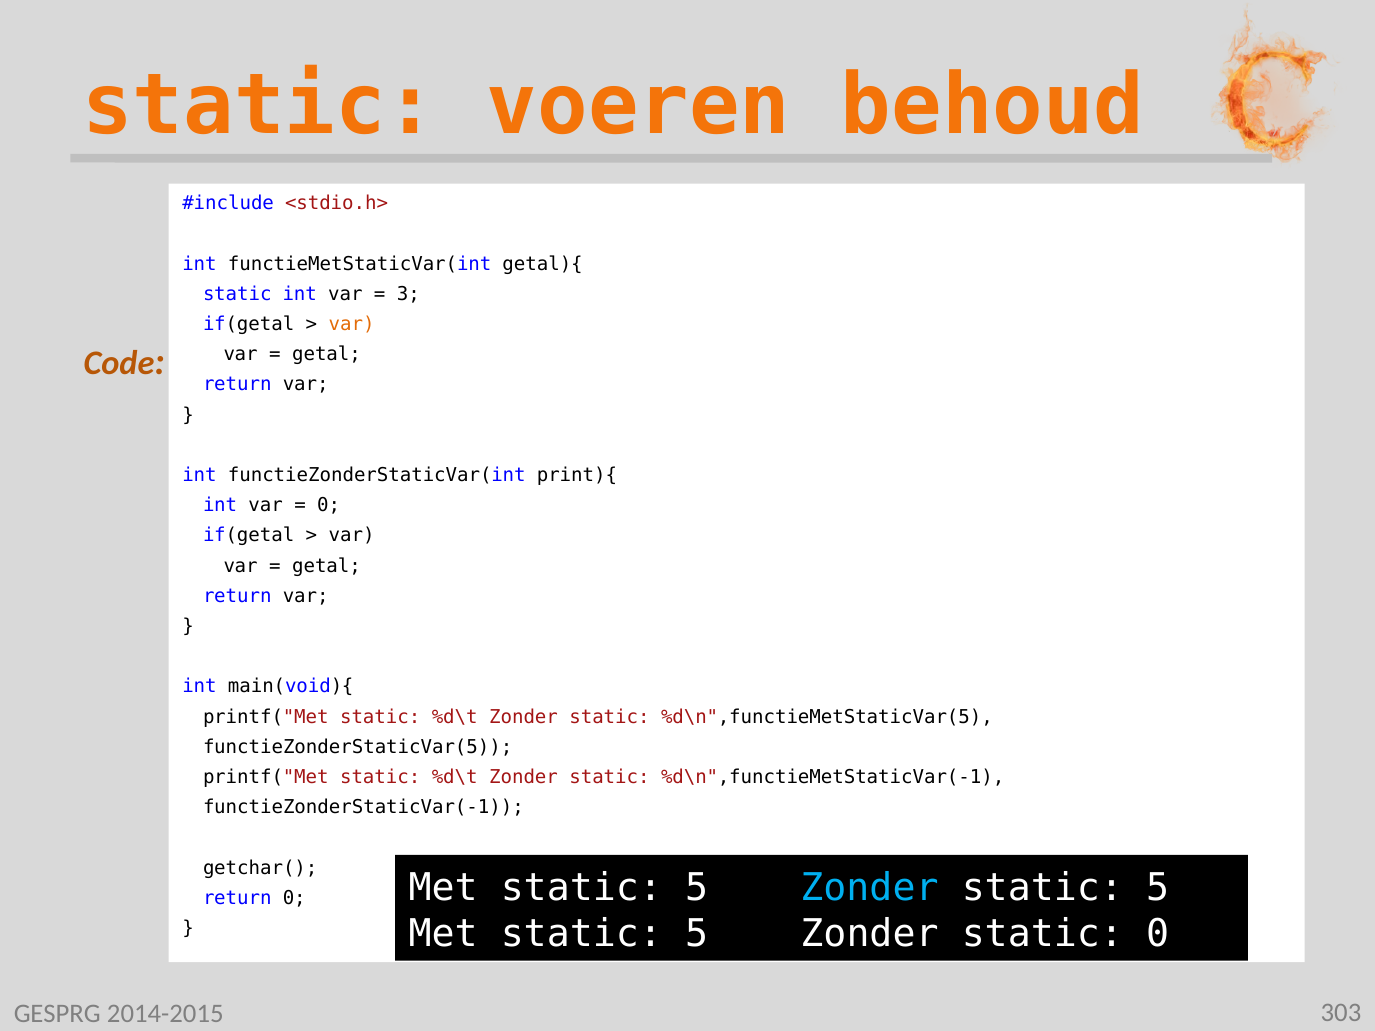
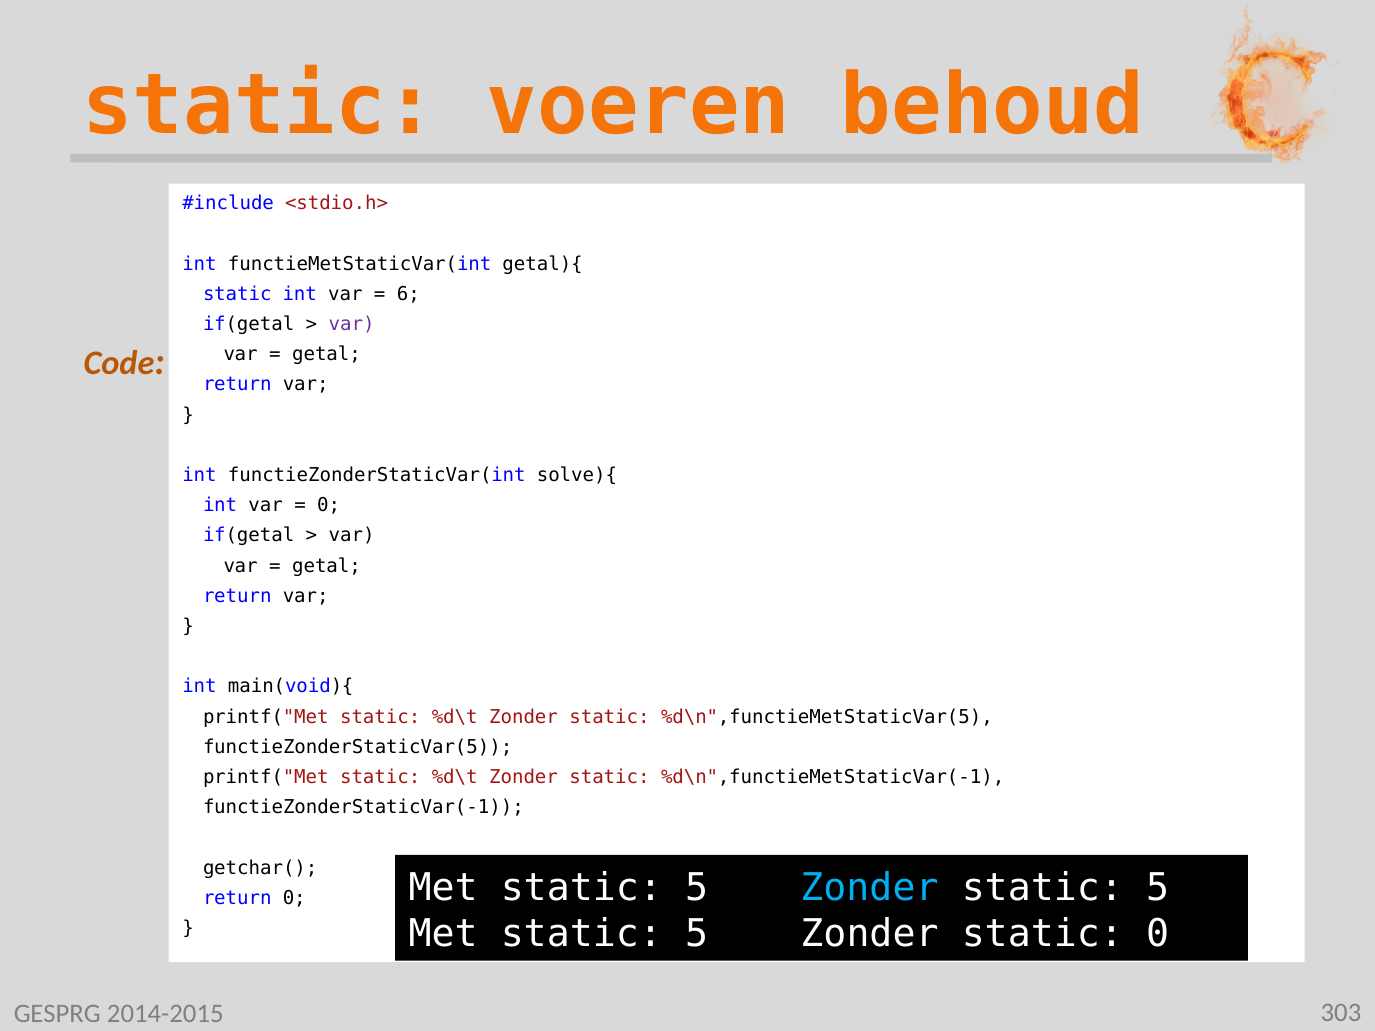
3: 3 -> 6
var at (352, 324) colour: orange -> purple
print){: print){ -> solve){
